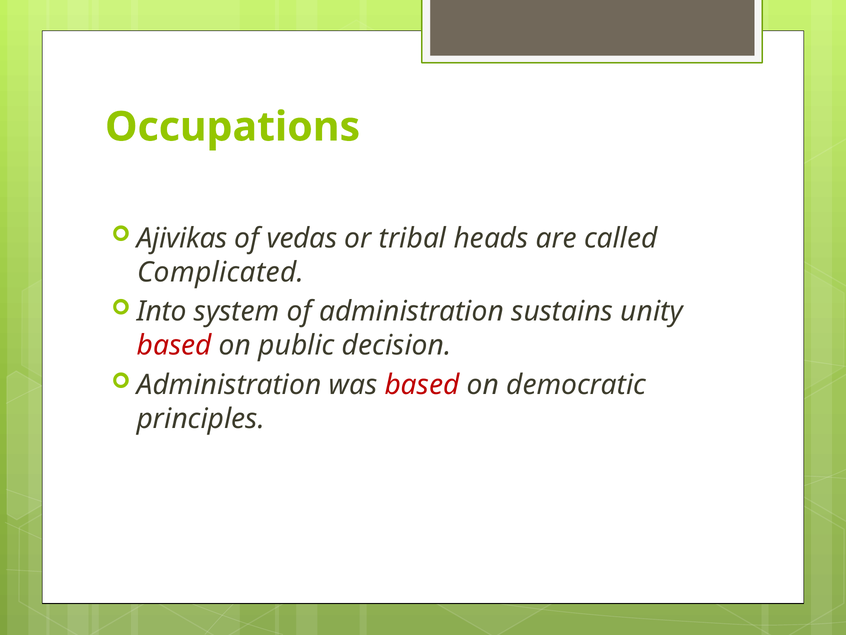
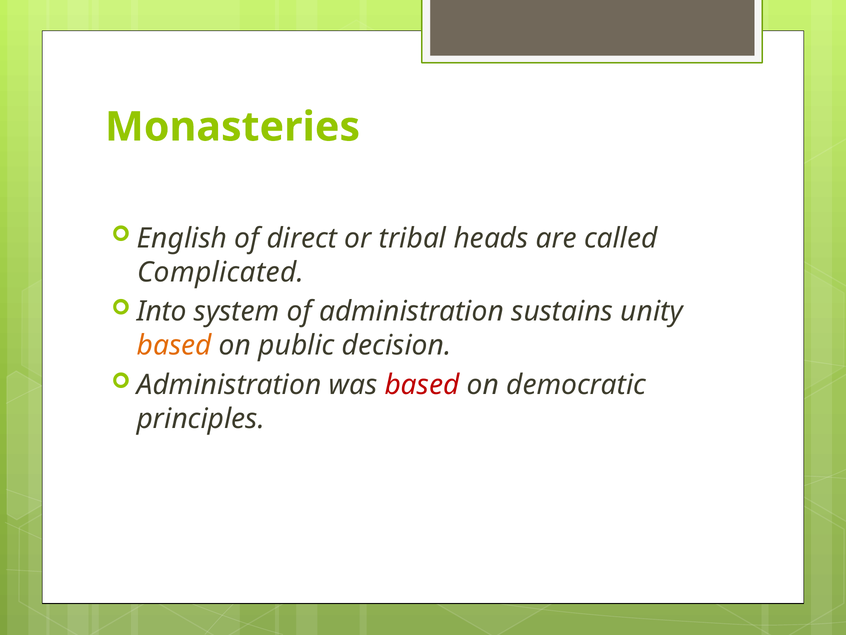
Occupations: Occupations -> Monasteries
Ajivikas: Ajivikas -> English
vedas: vedas -> direct
based at (174, 345) colour: red -> orange
